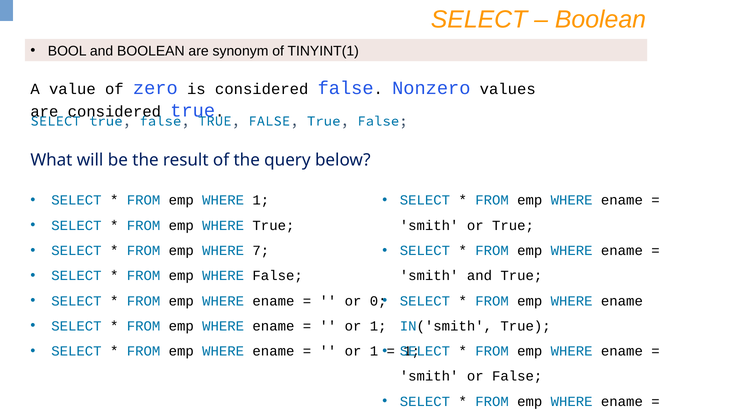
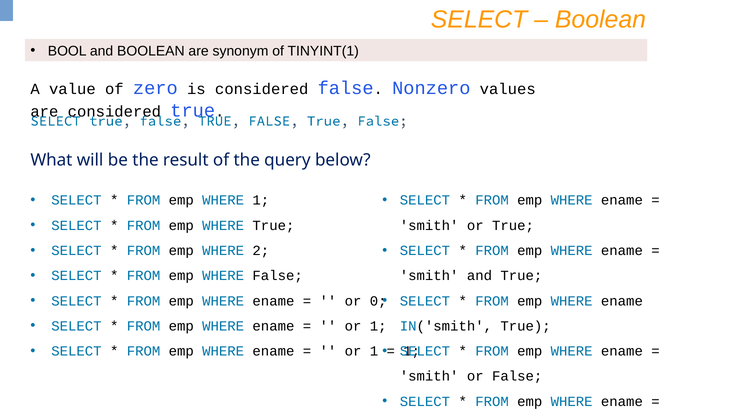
7: 7 -> 2
